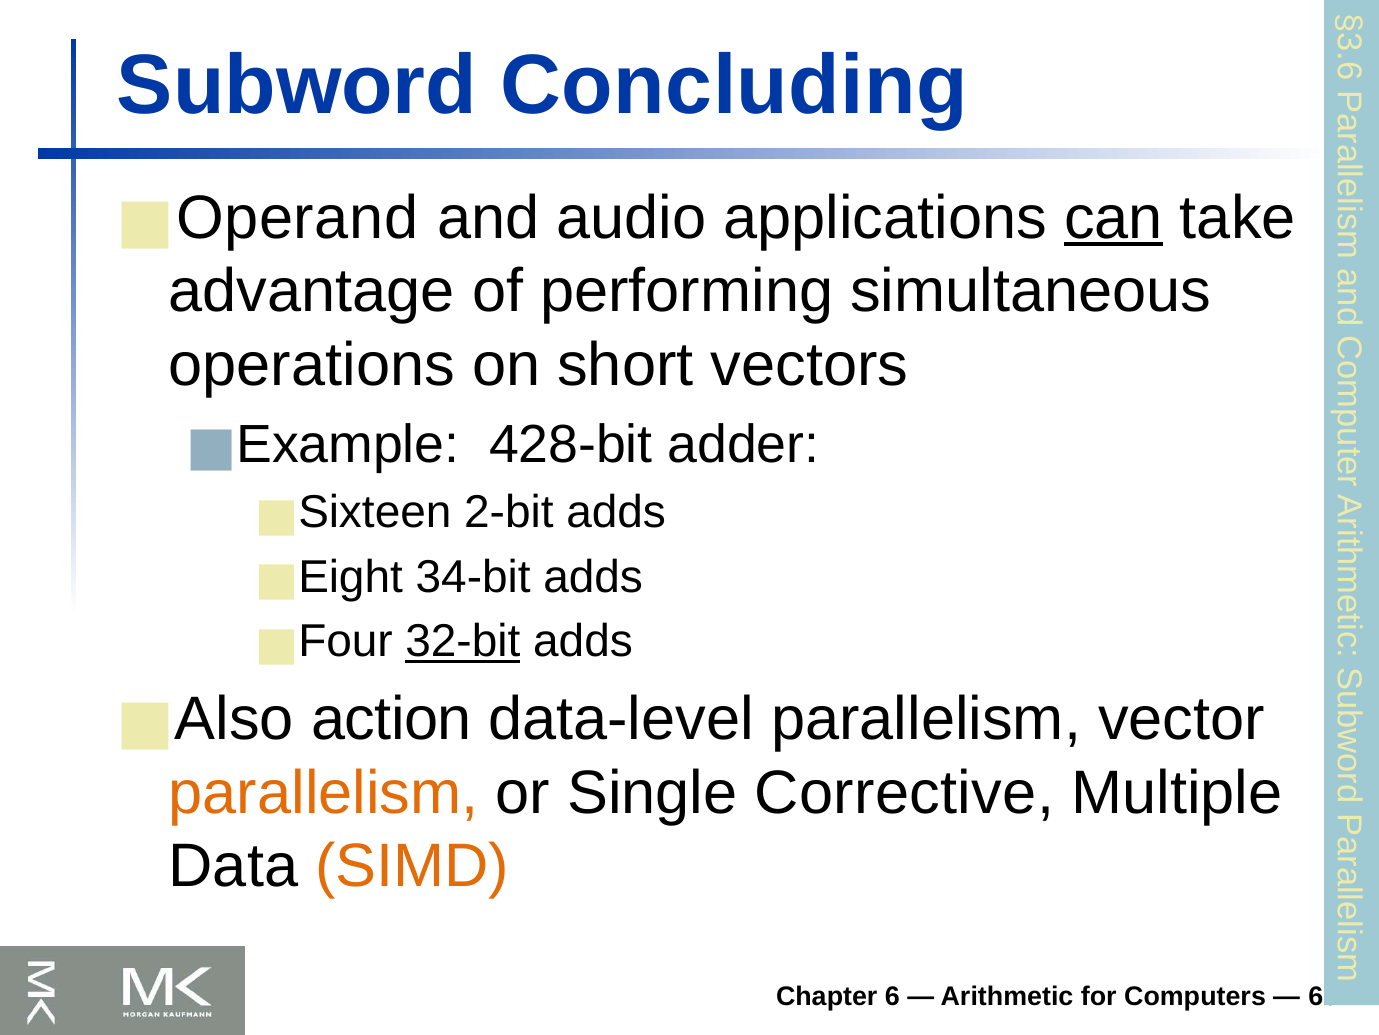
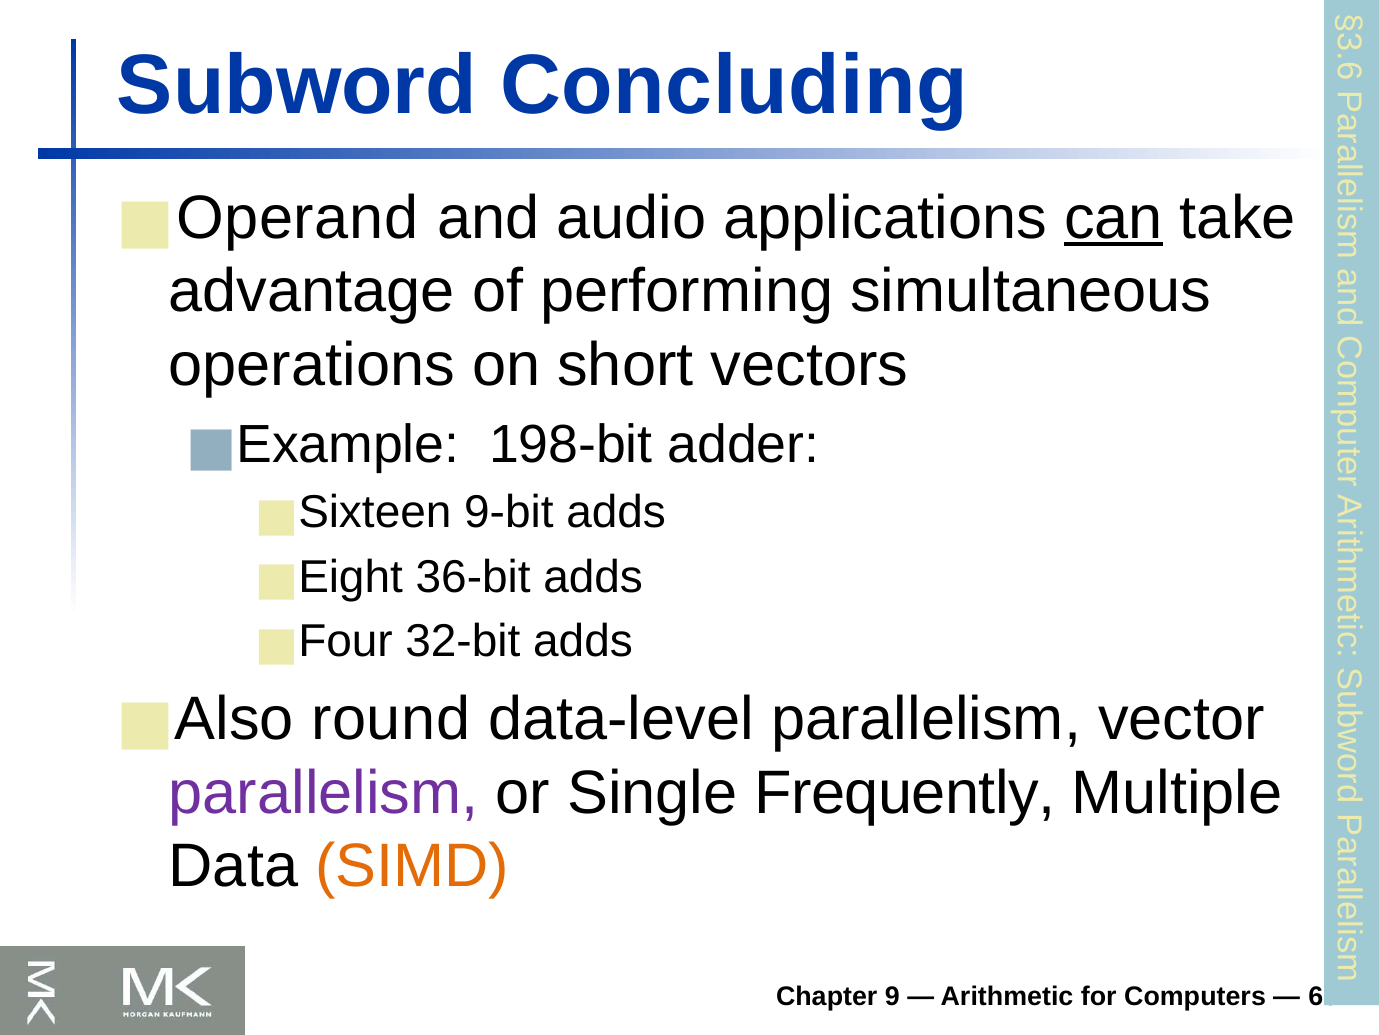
428-bit: 428-bit -> 198-bit
2-bit: 2-bit -> 9-bit
34-bit: 34-bit -> 36-bit
32-bit underline: present -> none
action: action -> round
parallelism at (324, 792) colour: orange -> purple
Corrective: Corrective -> Frequently
Chapter 6: 6 -> 9
